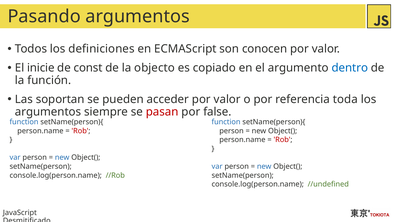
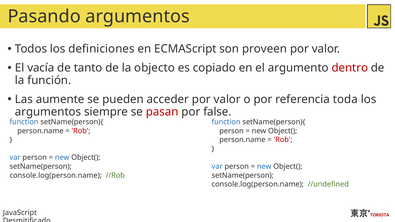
conocen: conocen -> proveen
inicie: inicie -> vacía
const: const -> tanto
dentro colour: blue -> red
soportan: soportan -> aumente
